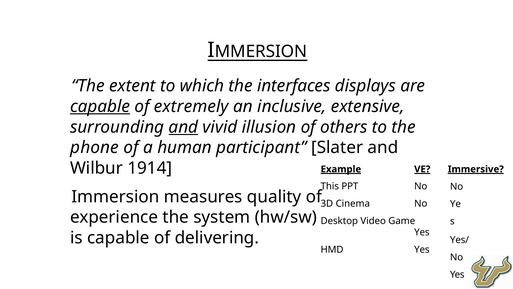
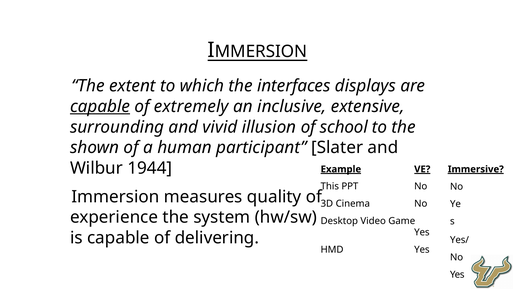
and at (183, 127) underline: present -> none
others: others -> school
phone: phone -> shown
1914: 1914 -> 1944
